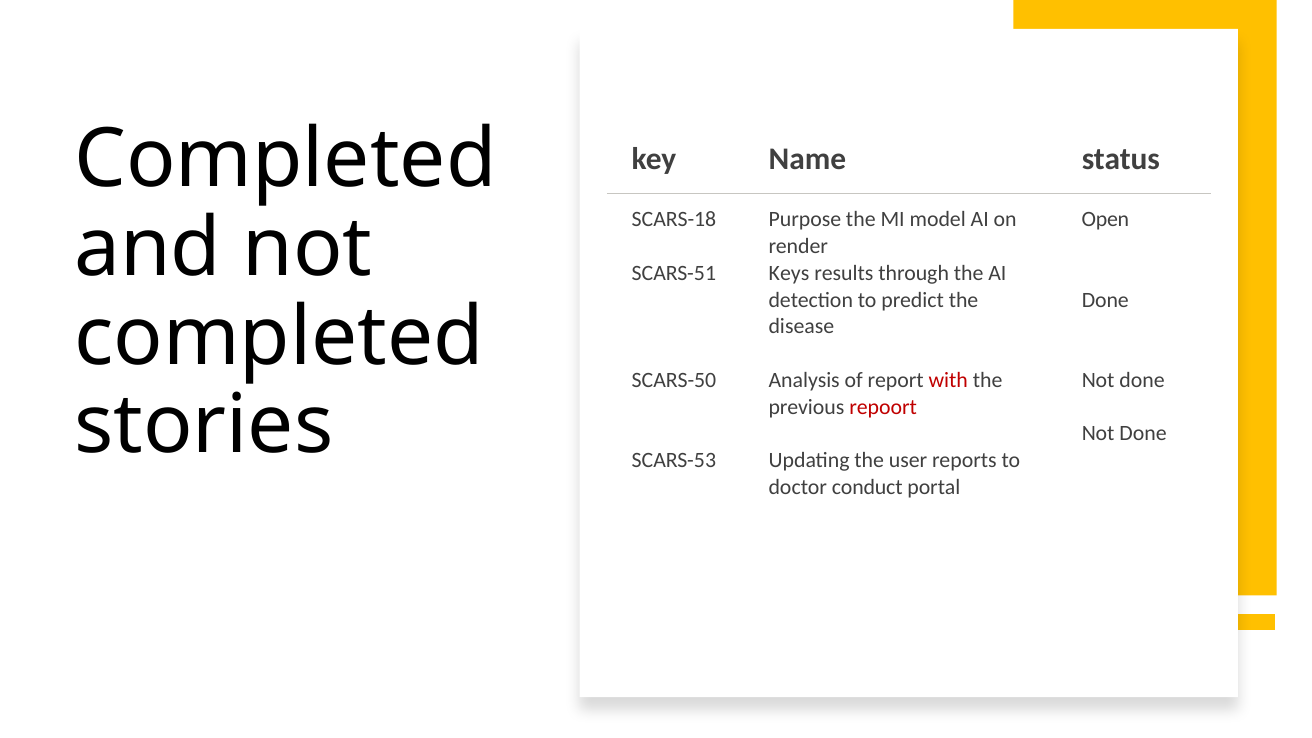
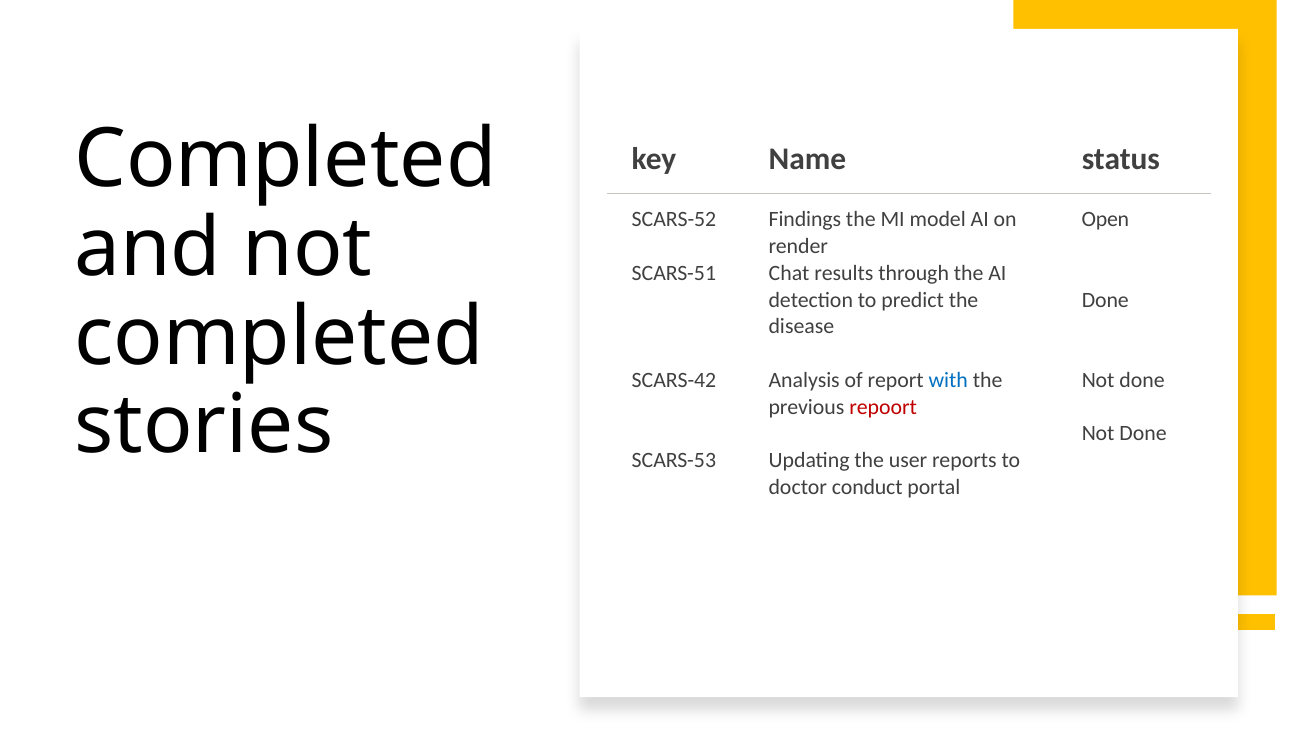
SCARS-18: SCARS-18 -> SCARS-52
Purpose: Purpose -> Findings
Keys: Keys -> Chat
SCARS-50: SCARS-50 -> SCARS-42
with colour: red -> blue
